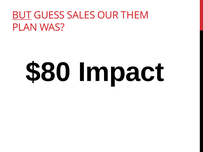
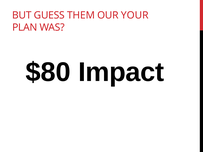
BUT underline: present -> none
SALES: SALES -> THEM
THEM: THEM -> YOUR
